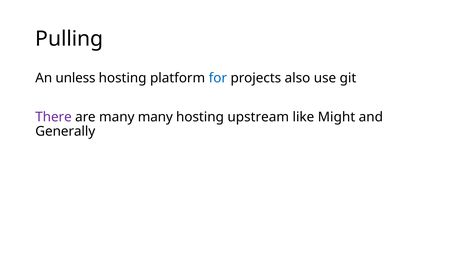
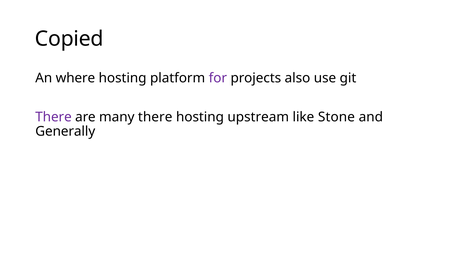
Pulling: Pulling -> Copied
unless: unless -> where
for colour: blue -> purple
many many: many -> there
Might: Might -> Stone
